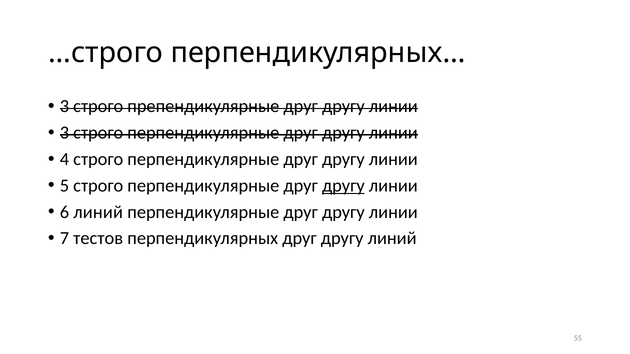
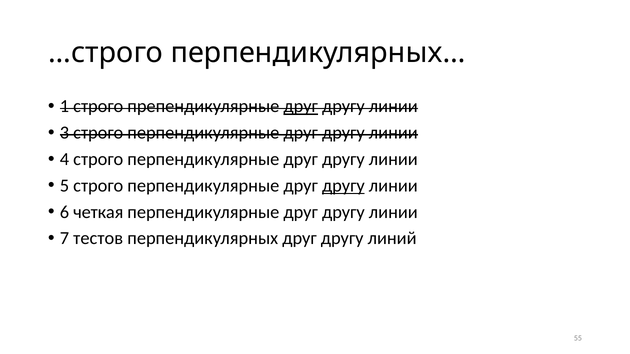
3 at (64, 107): 3 -> 1
друг at (301, 107) underline: none -> present
6 линий: линий -> четкая
